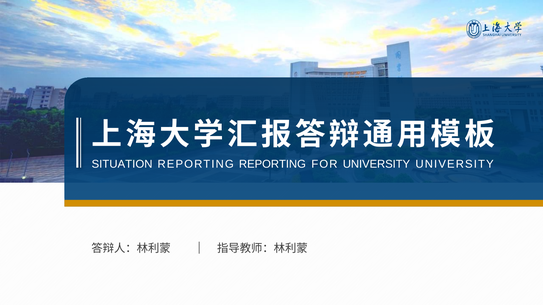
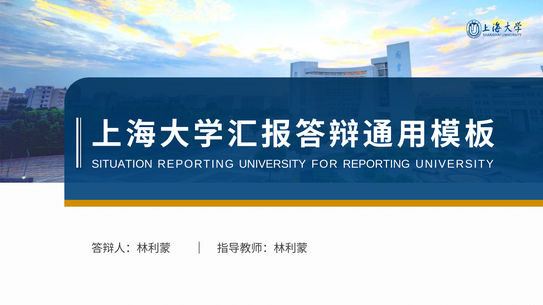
REPORTING at (272, 164): REPORTING -> UNIVERSITY
FOR UNIVERSITY: UNIVERSITY -> REPORTING
